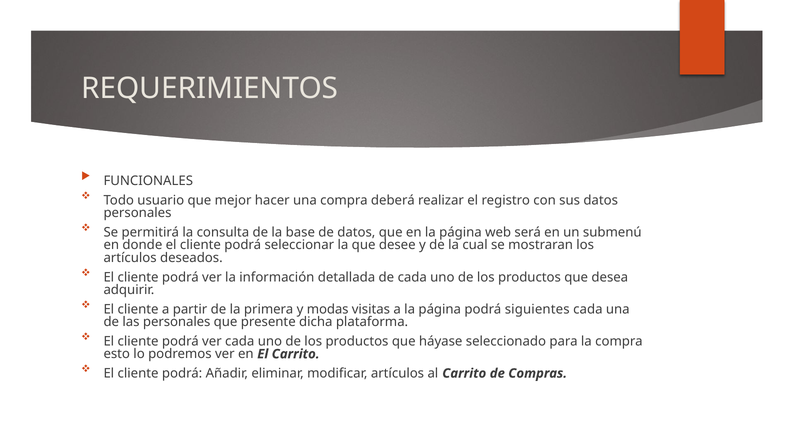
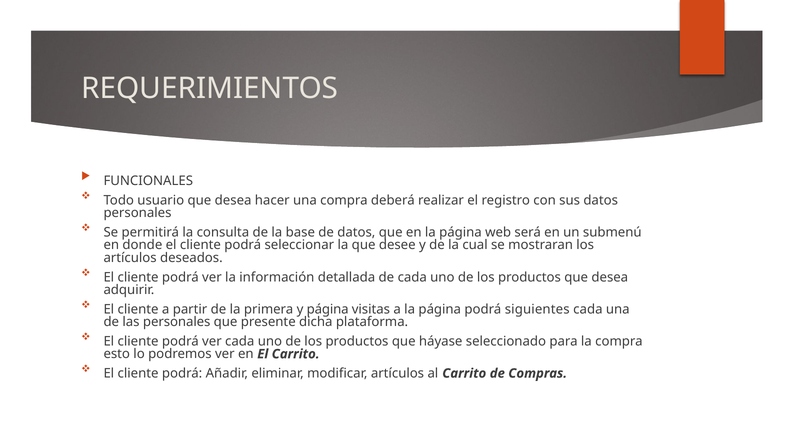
usuario que mejor: mejor -> desea
y modas: modas -> página
